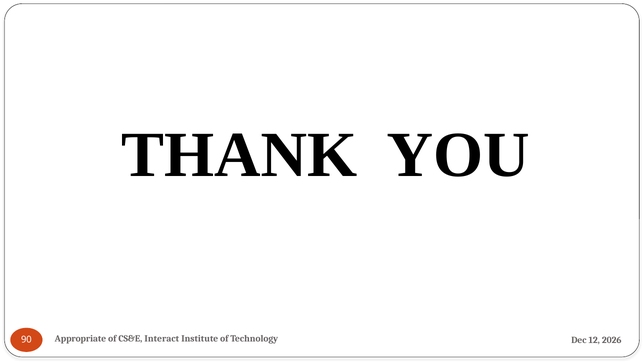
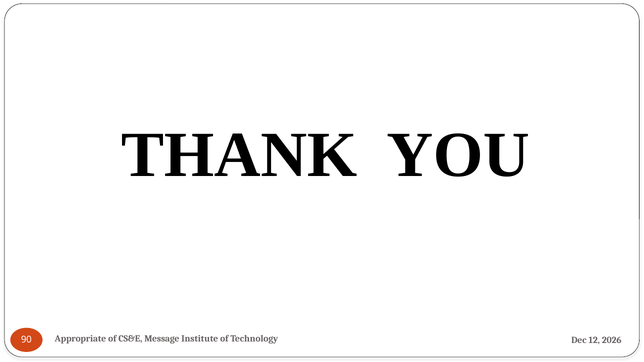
Interact: Interact -> Message
